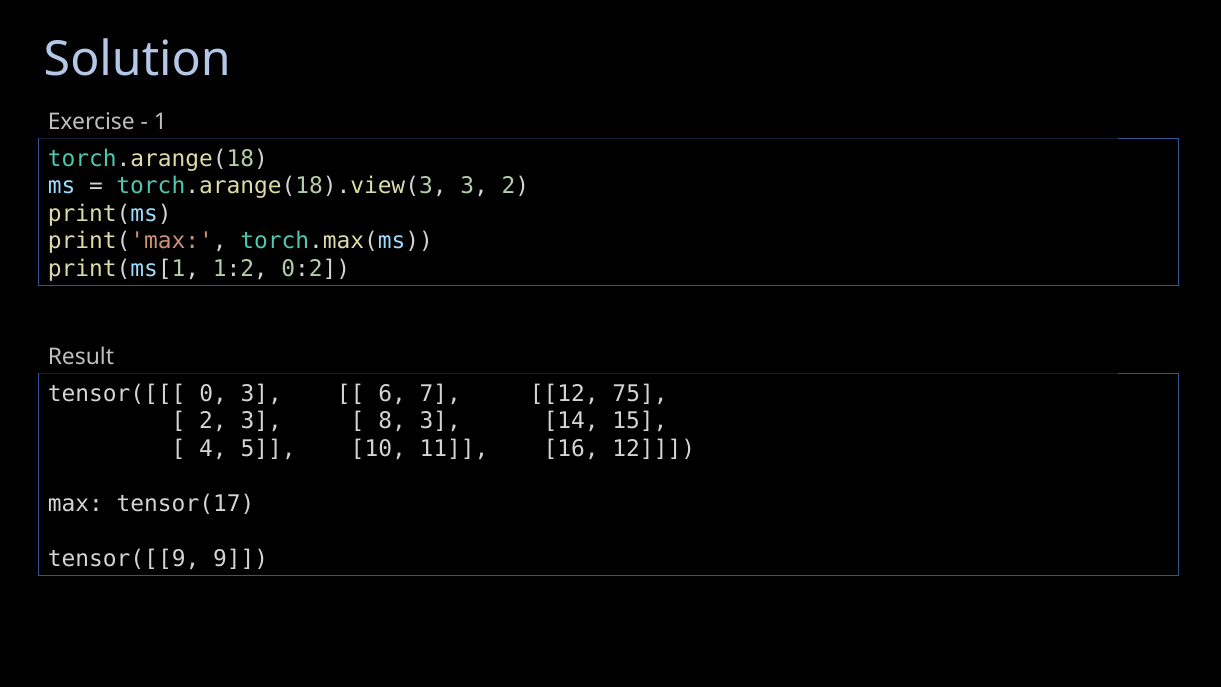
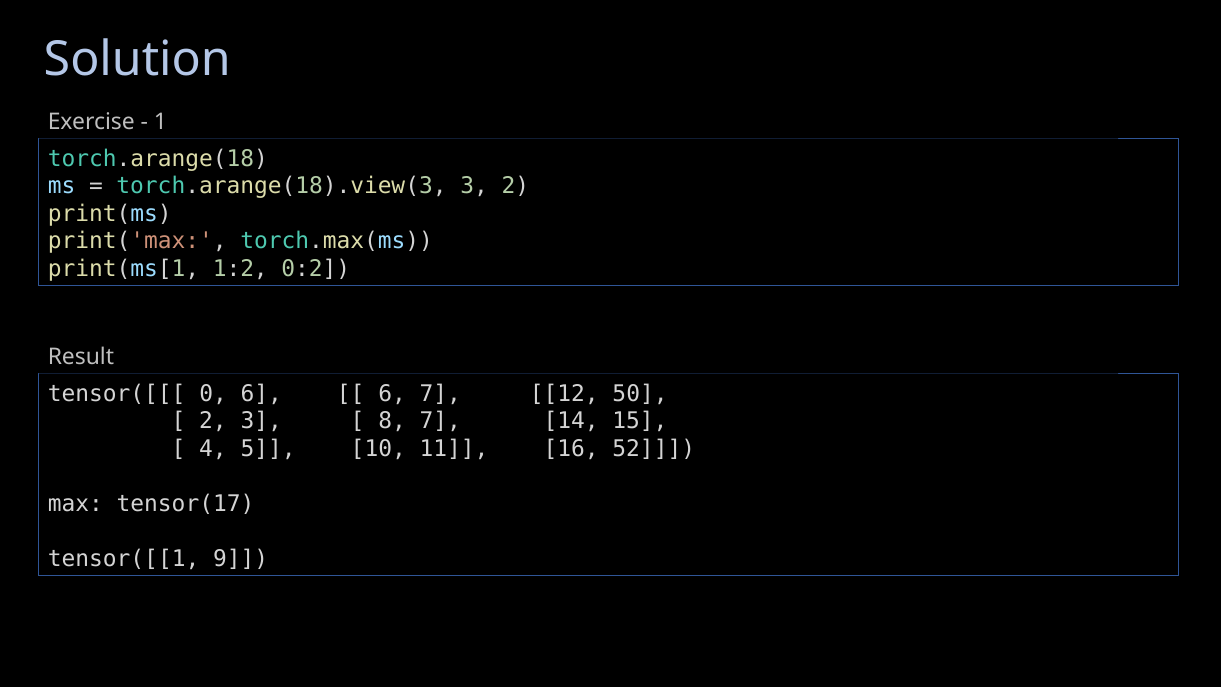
0 3: 3 -> 6
75: 75 -> 50
8 3: 3 -> 7
16 12: 12 -> 52
tensor([[9: tensor([[9 -> tensor([[1
